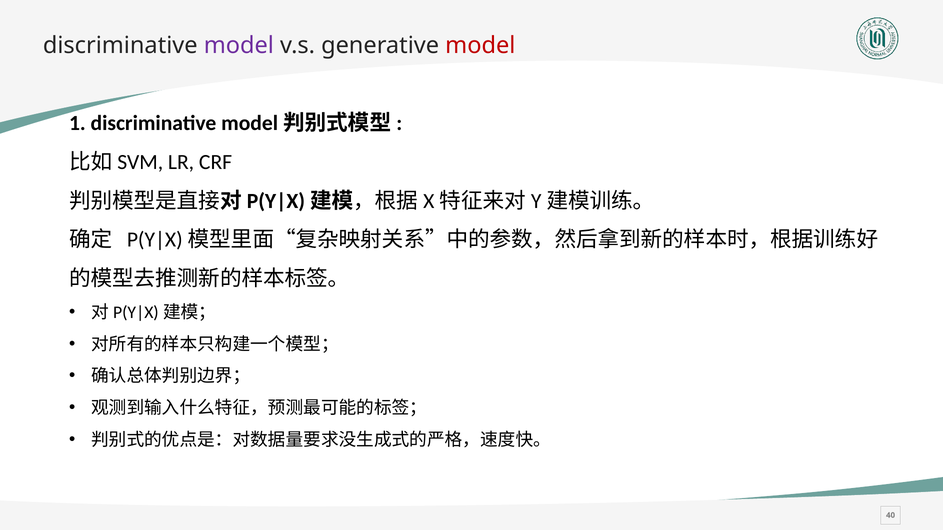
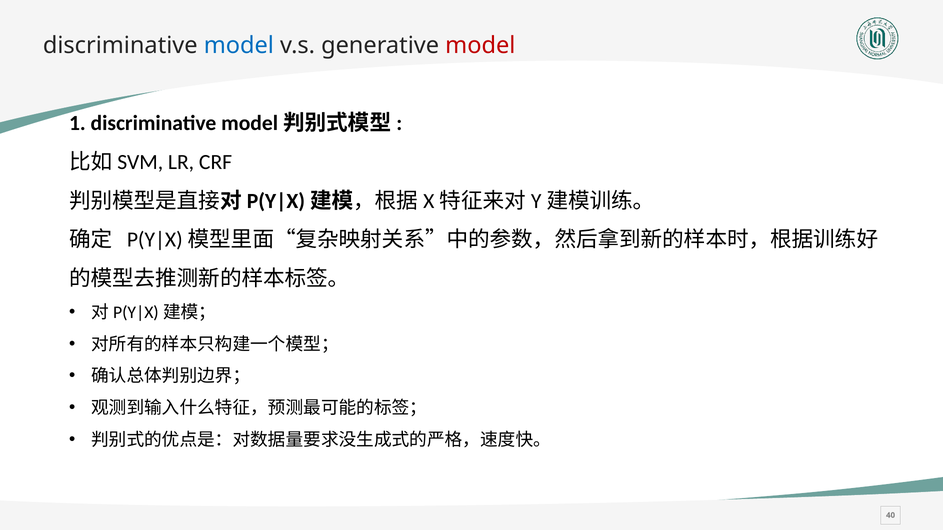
model at (239, 45) colour: purple -> blue
